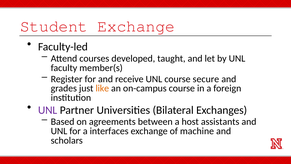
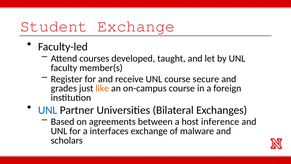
UNL at (48, 110) colour: purple -> blue
assistants: assistants -> inference
machine: machine -> malware
